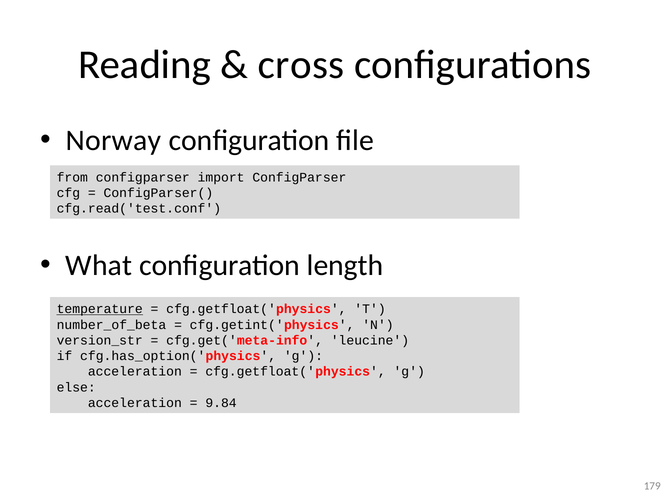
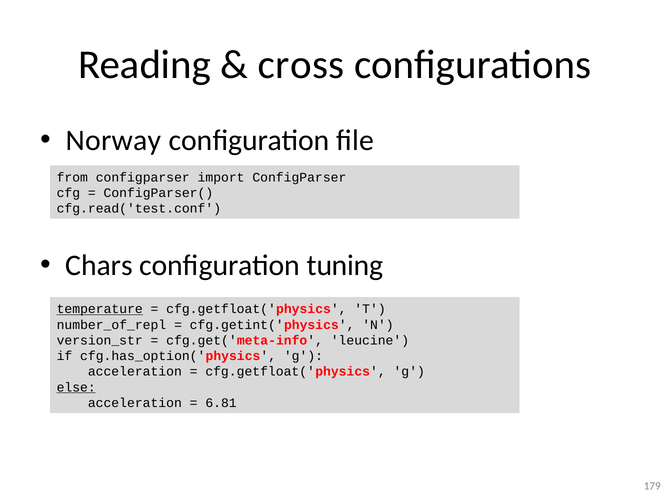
What: What -> Chars
length: length -> tuning
number_of_beta: number_of_beta -> number_of_repl
else underline: none -> present
9.84: 9.84 -> 6.81
